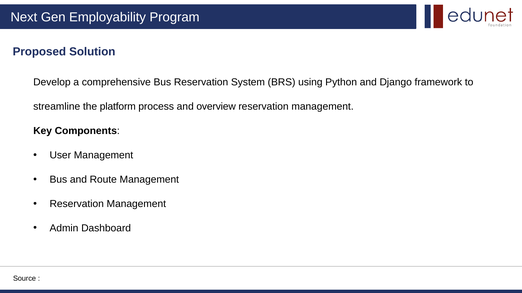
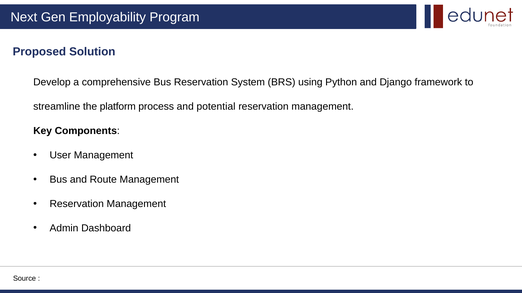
overview: overview -> potential
